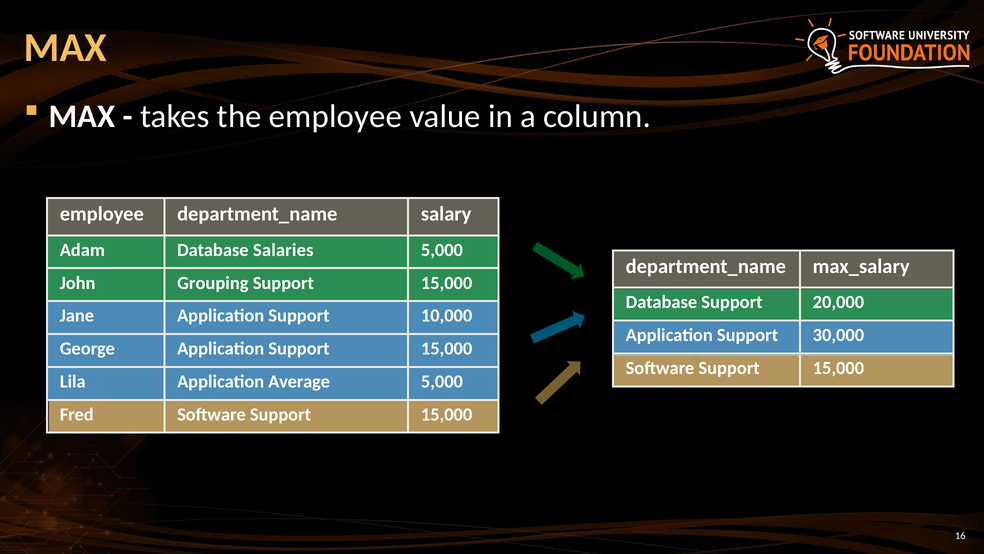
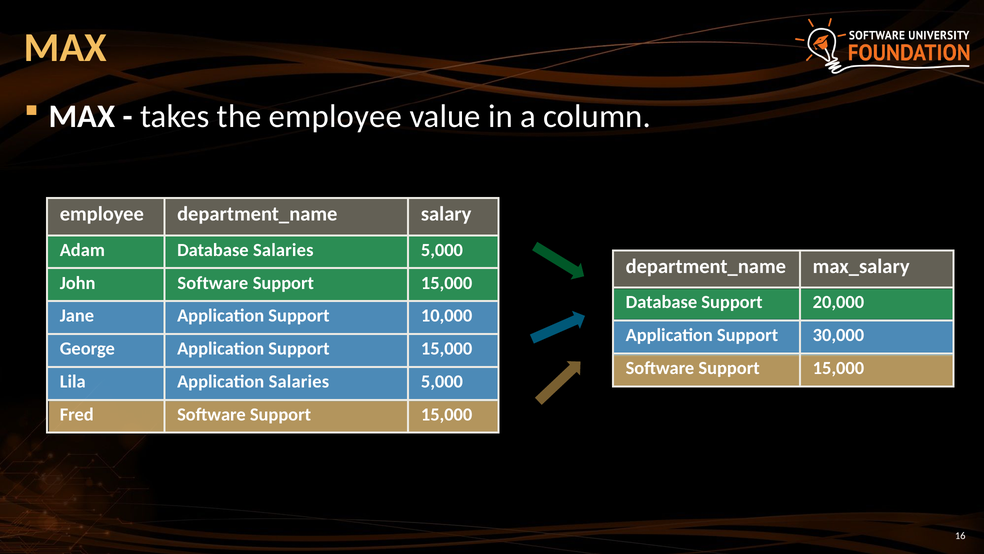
John Grouping: Grouping -> Software
Application Average: Average -> Salaries
